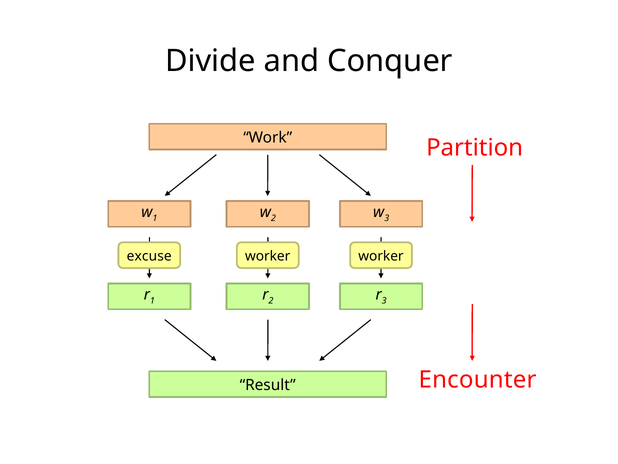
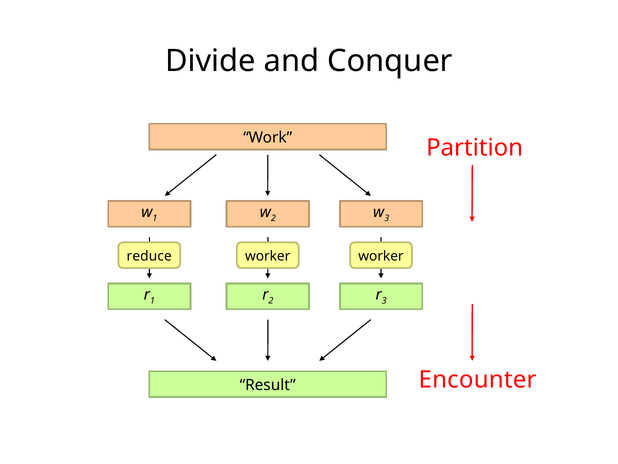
excuse: excuse -> reduce
